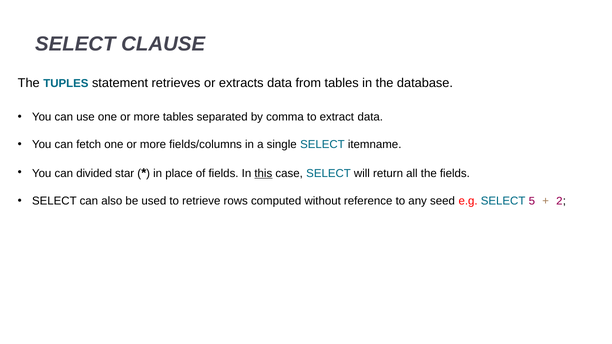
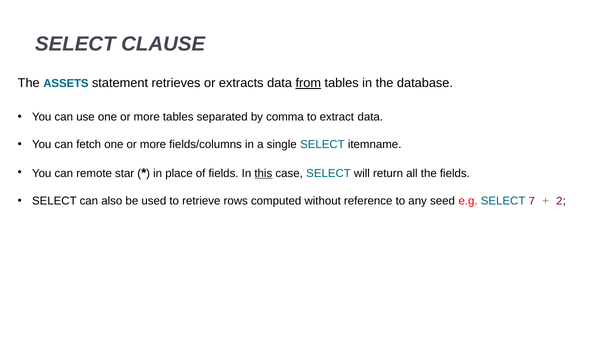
TUPLES: TUPLES -> ASSETS
from underline: none -> present
divided: divided -> remote
5: 5 -> 7
